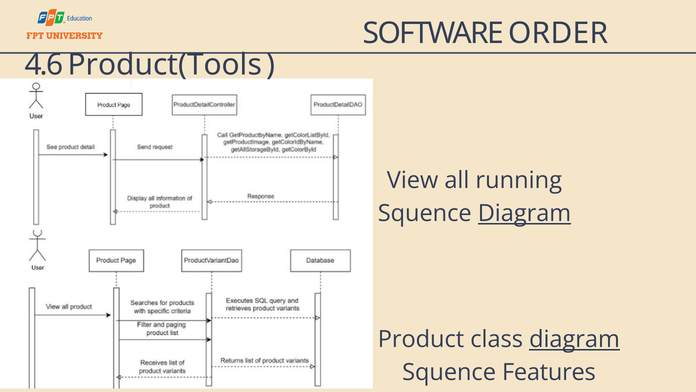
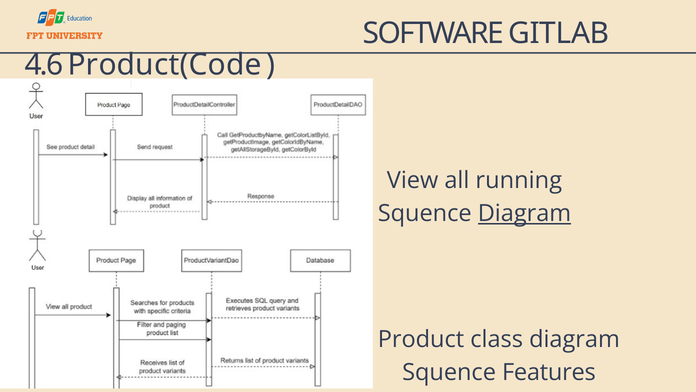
ORDER: ORDER -> GITLAB
Product(Tools: Product(Tools -> Product(Code
diagram at (575, 339) underline: present -> none
